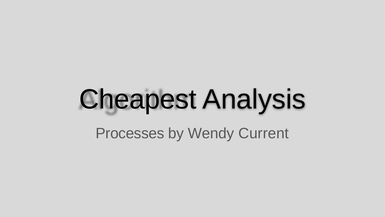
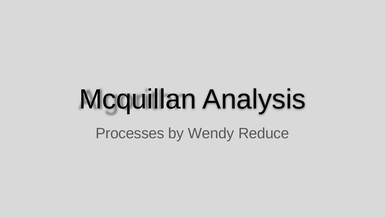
Cheapest: Cheapest -> Mcquillan
Current: Current -> Reduce
